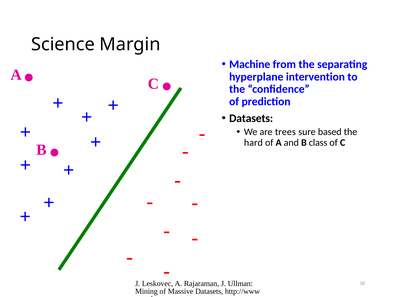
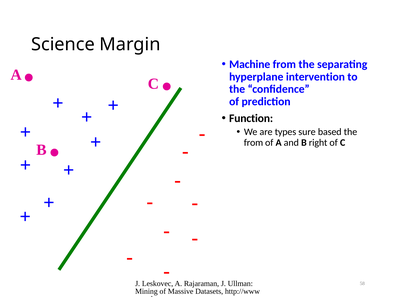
Datasets at (251, 118): Datasets -> Function
trees: trees -> types
hard at (253, 143): hard -> from
class: class -> right
